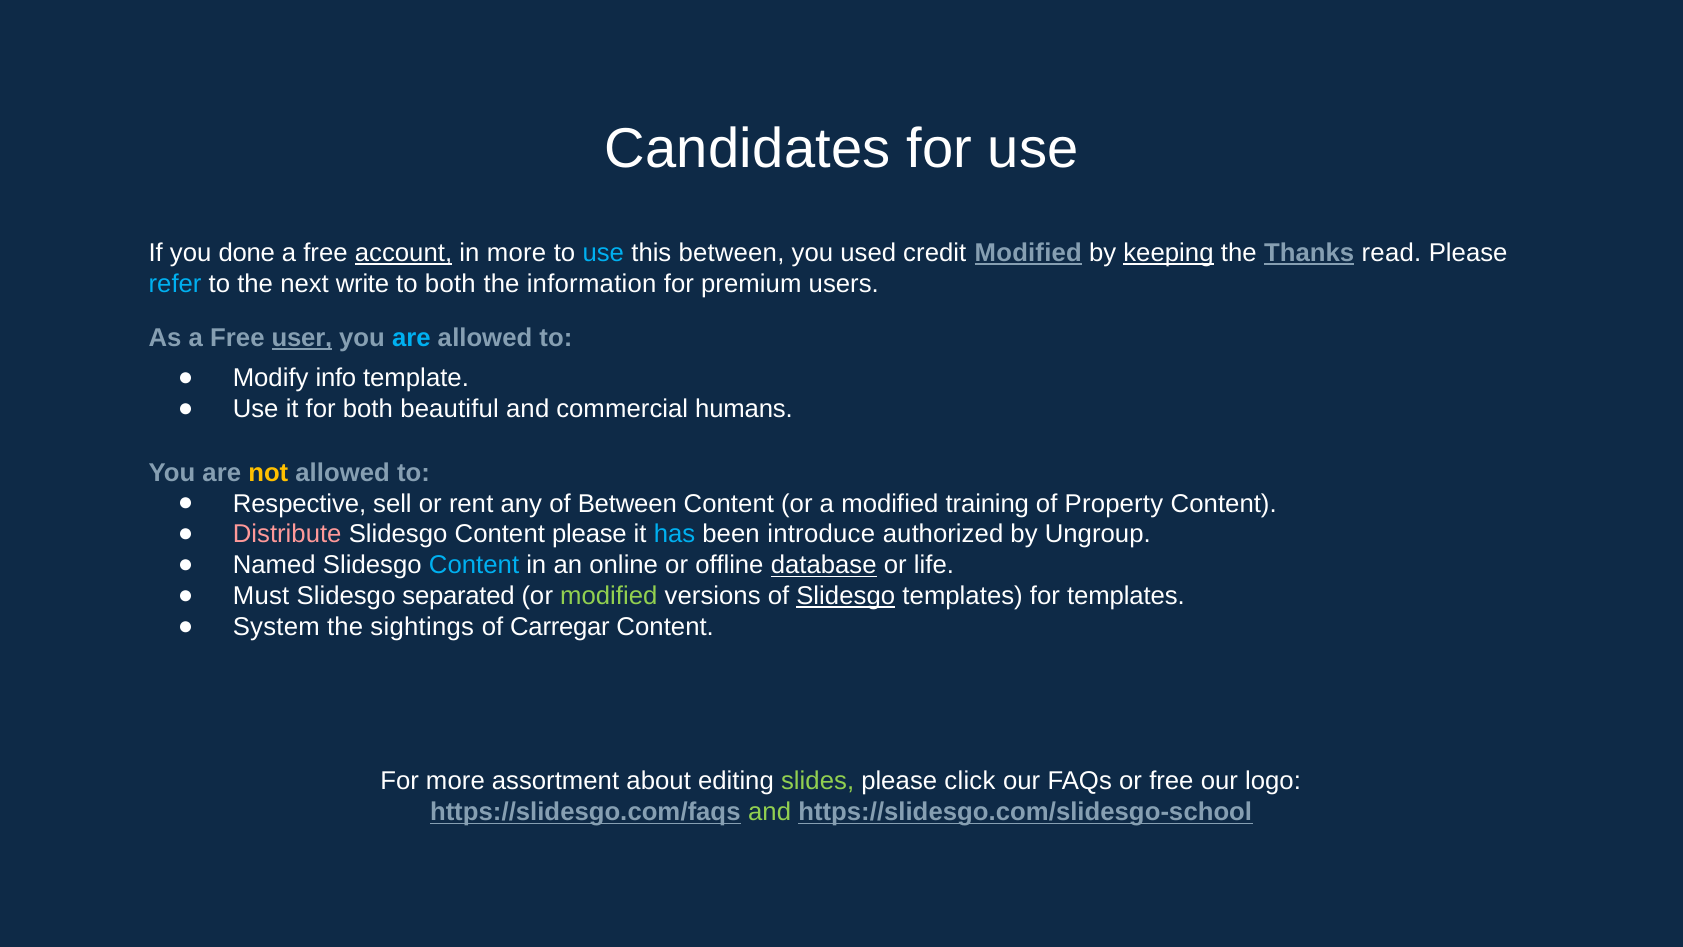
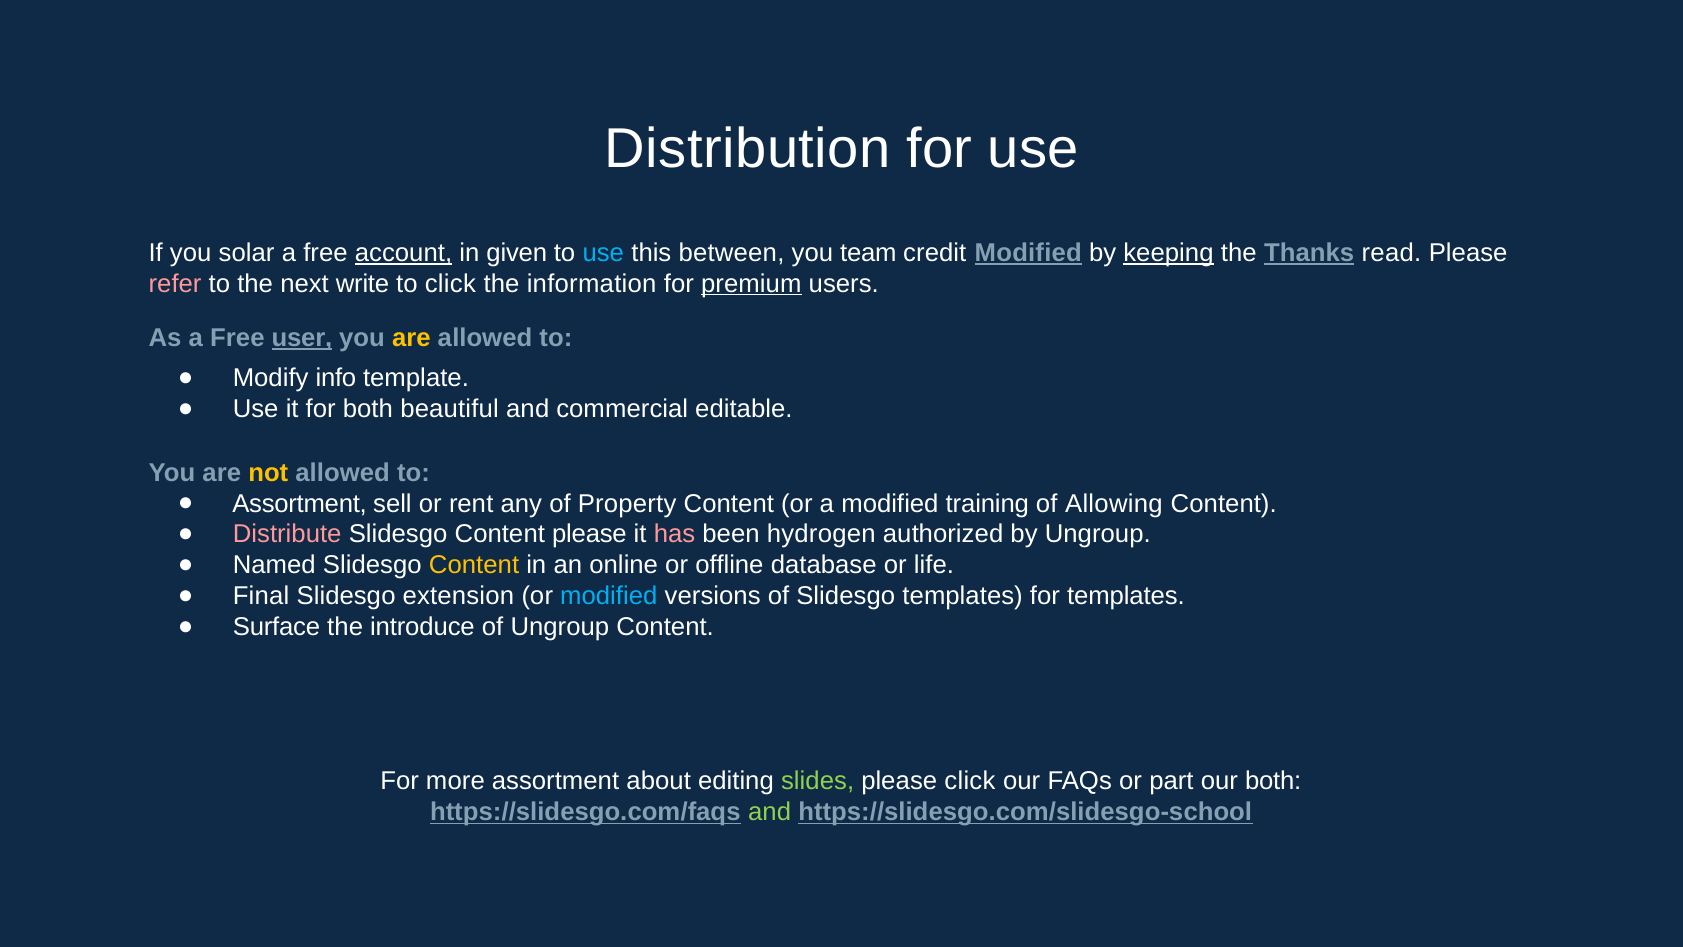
Candidates: Candidates -> Distribution
done: done -> solar
in more: more -> given
used: used -> team
refer colour: light blue -> pink
to both: both -> click
premium underline: none -> present
are at (411, 338) colour: light blue -> yellow
humans: humans -> editable
Respective at (299, 503): Respective -> Assortment
of Between: Between -> Property
Property: Property -> Allowing
has colour: light blue -> pink
introduce: introduce -> hydrogen
Content at (474, 565) colour: light blue -> yellow
database underline: present -> none
Must: Must -> Final
separated: separated -> extension
modified at (609, 596) colour: light green -> light blue
Slidesgo at (846, 596) underline: present -> none
System: System -> Surface
sightings: sightings -> introduce
of Carregar: Carregar -> Ungroup
or free: free -> part
our logo: logo -> both
